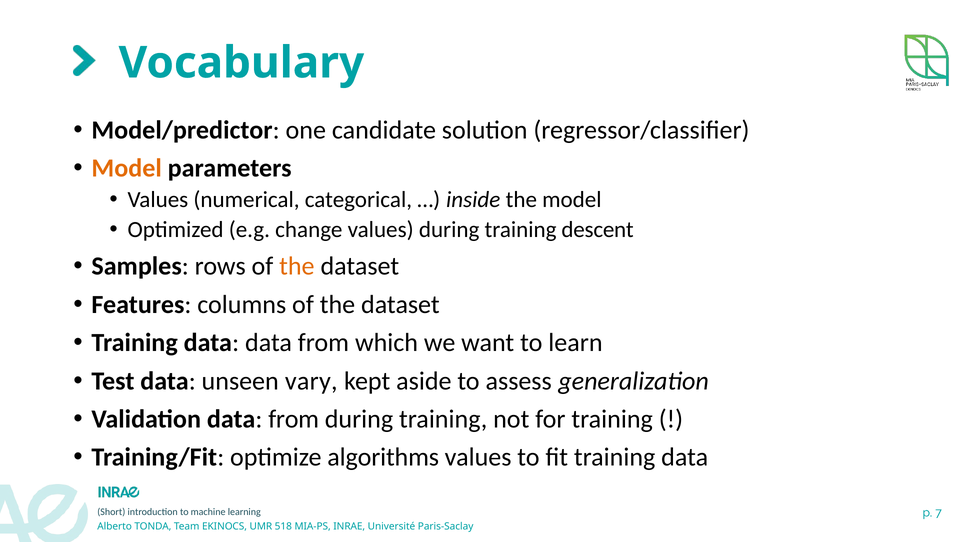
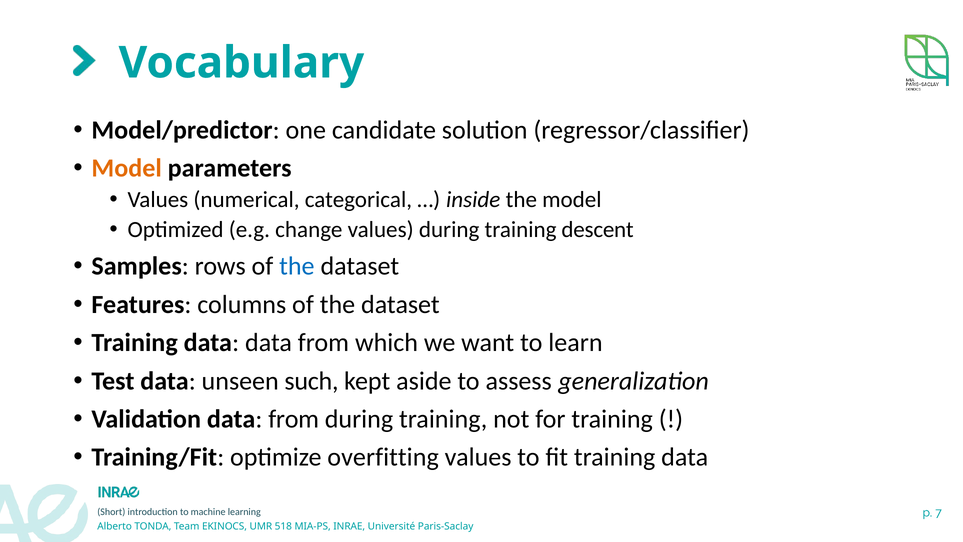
the at (297, 266) colour: orange -> blue
vary: vary -> such
algorithms: algorithms -> overfitting
